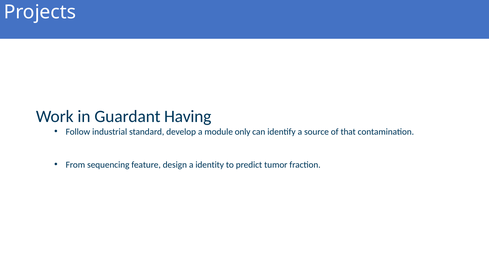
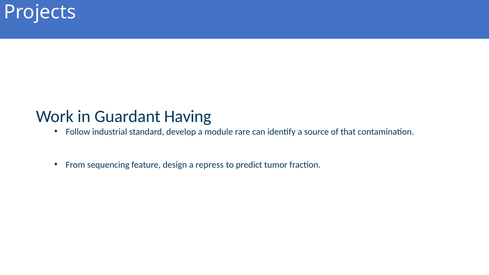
only: only -> rare
identity: identity -> repress
